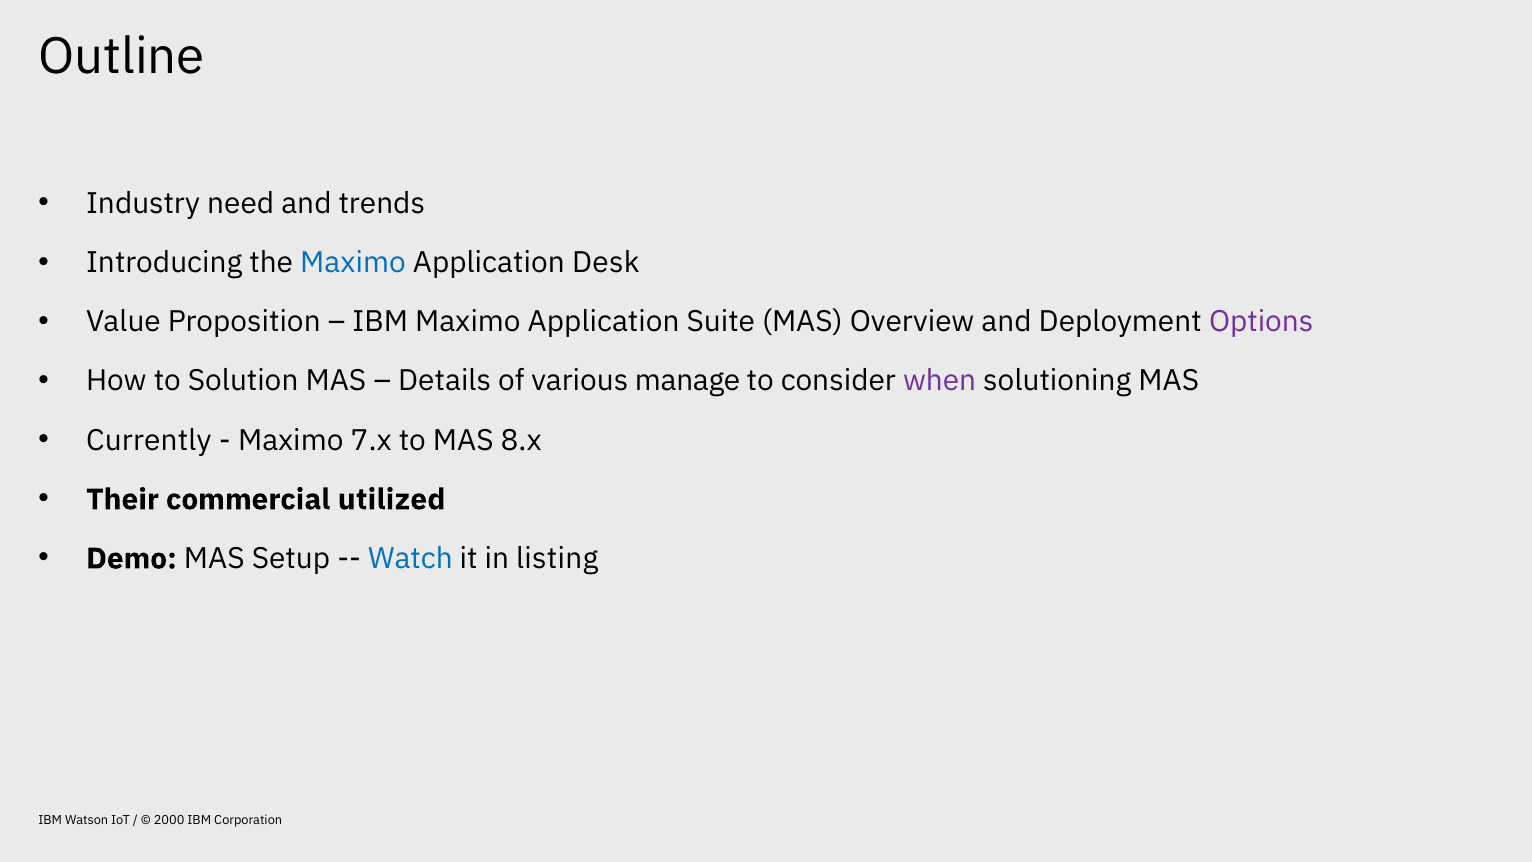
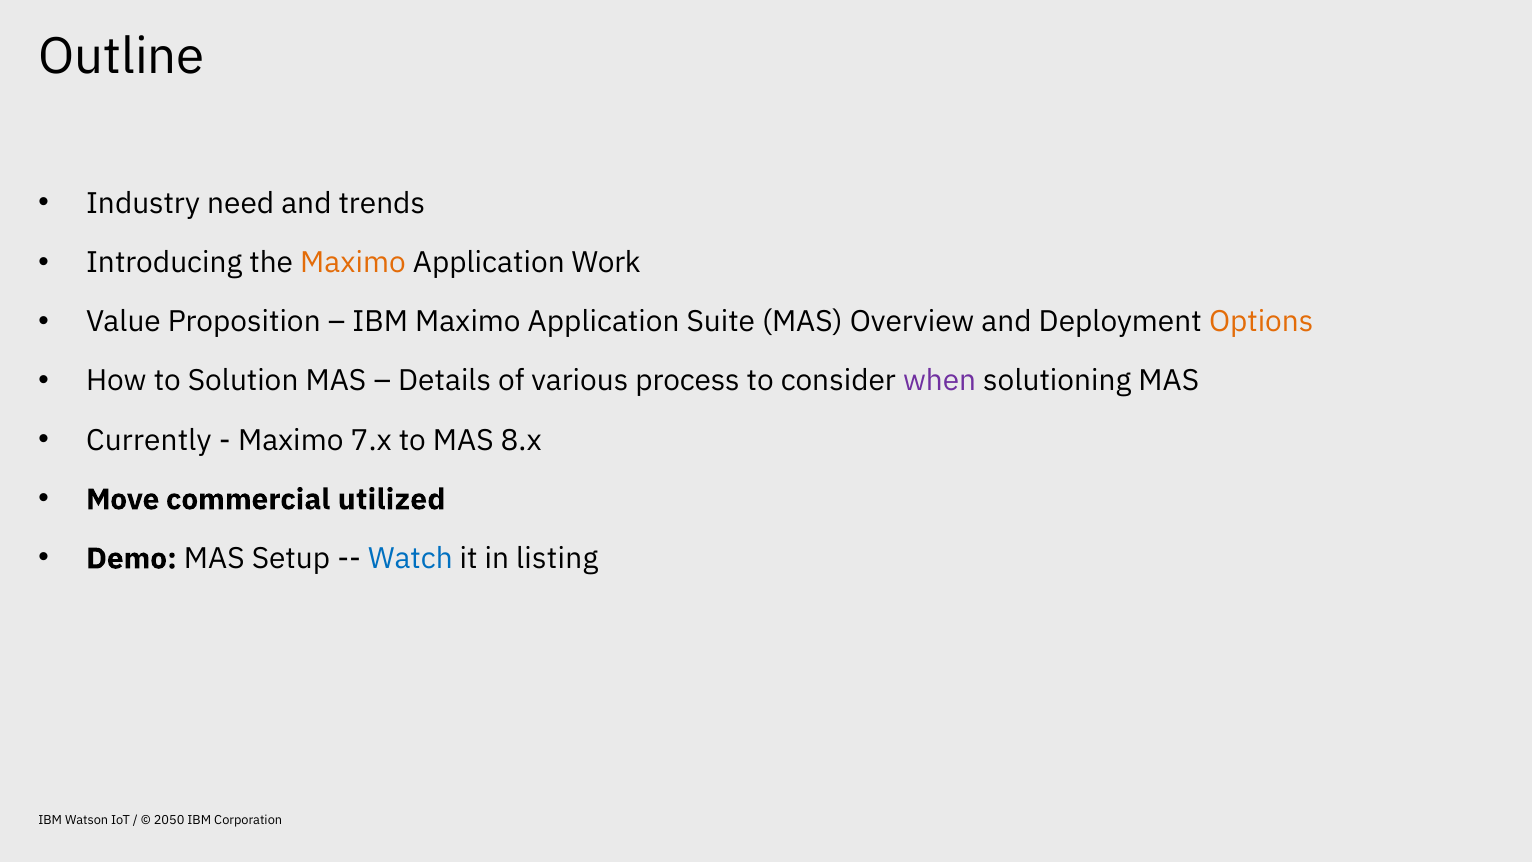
Maximo at (353, 263) colour: blue -> orange
Desk: Desk -> Work
Options colour: purple -> orange
manage: manage -> process
Their: Their -> Move
2000: 2000 -> 2050
